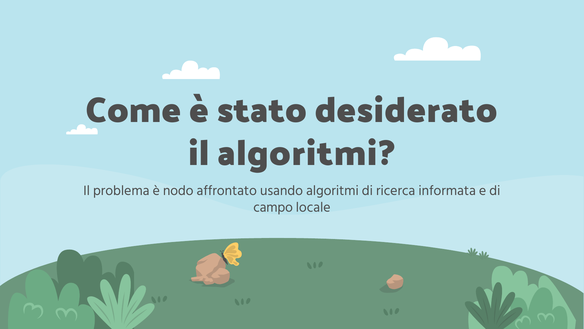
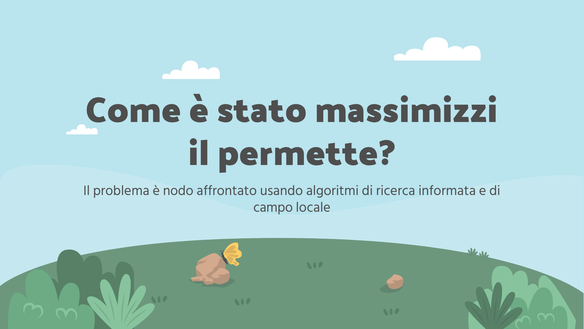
desiderato: desiderato -> massimizzi
il algoritmi: algoritmi -> permette
